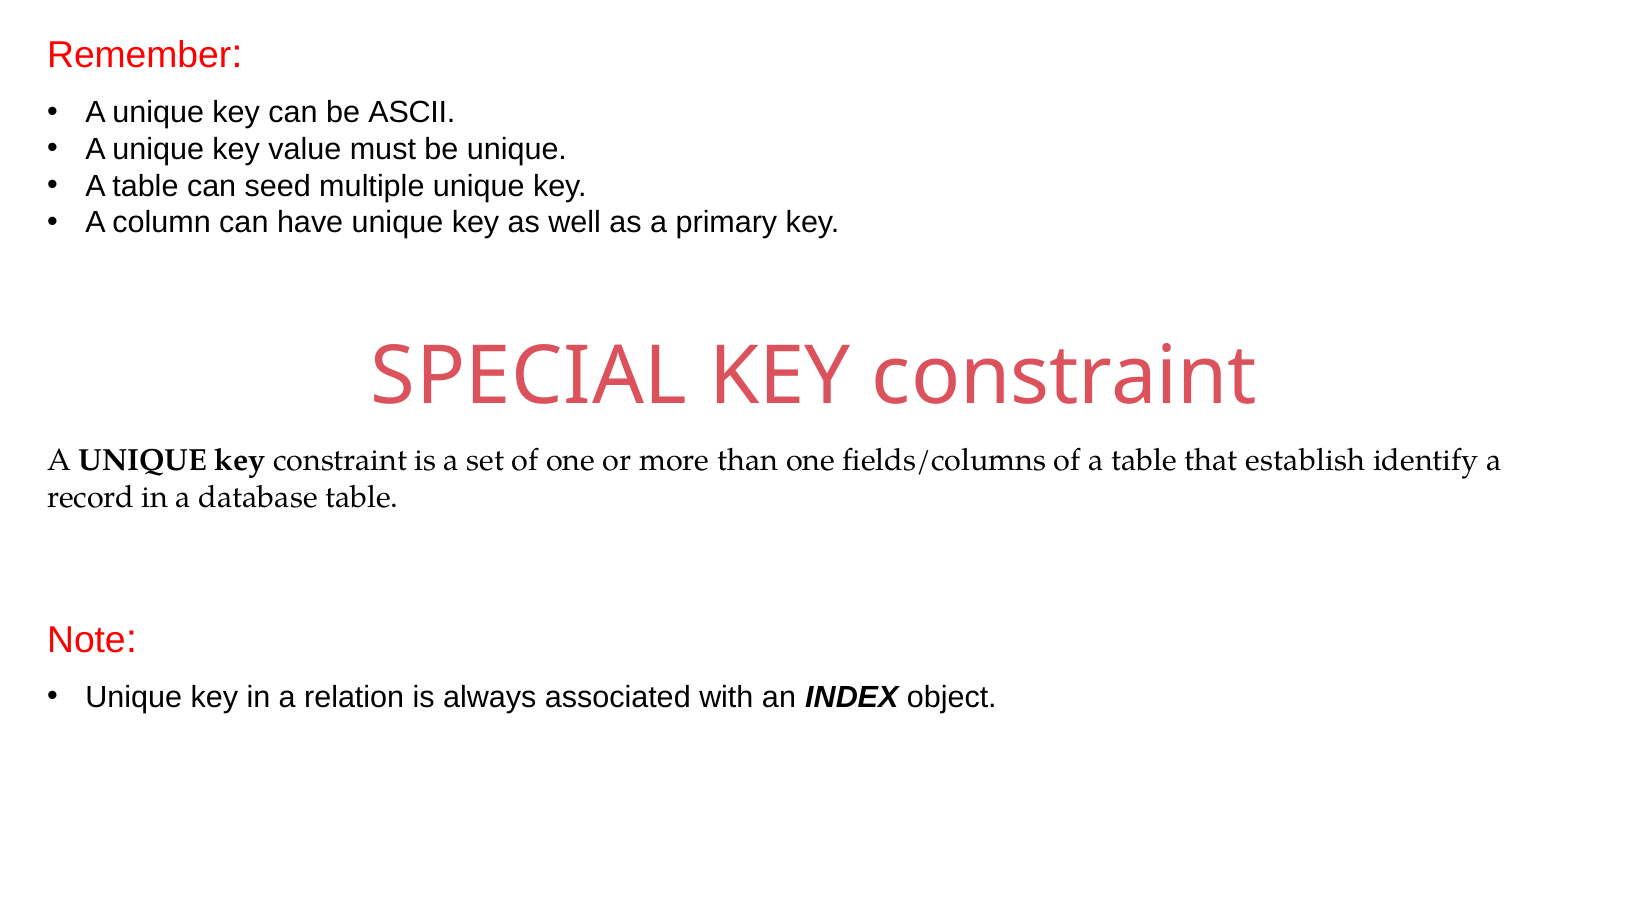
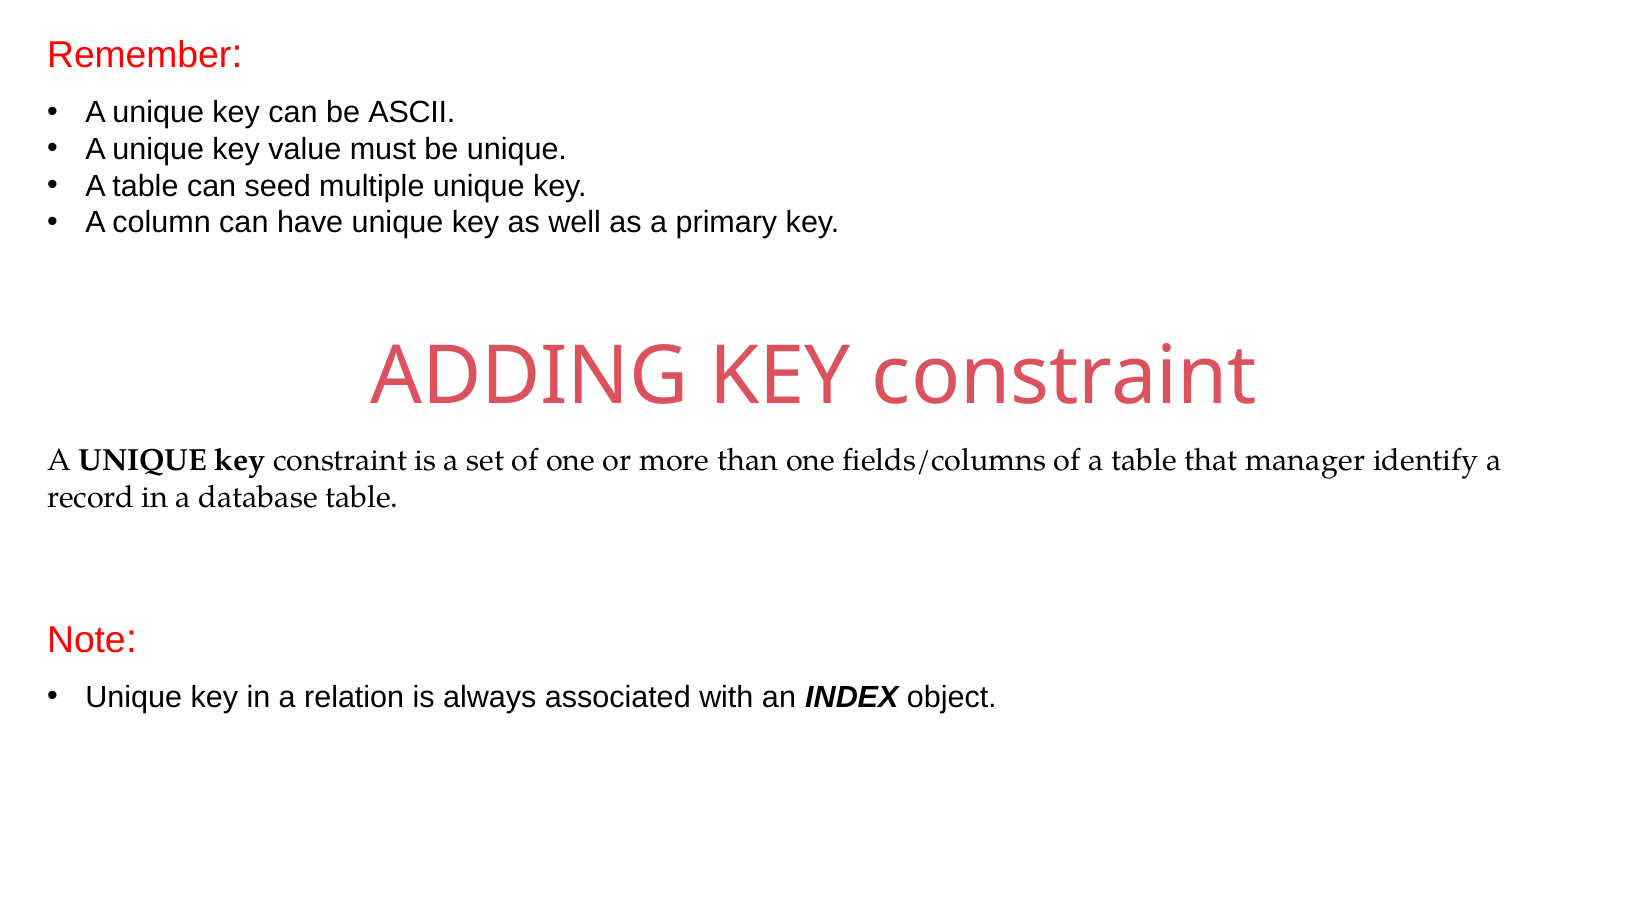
SPECIAL: SPECIAL -> ADDING
establish: establish -> manager
